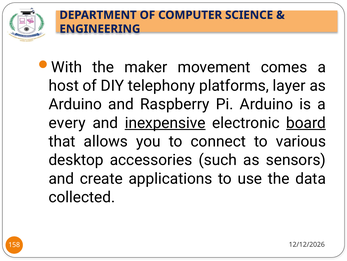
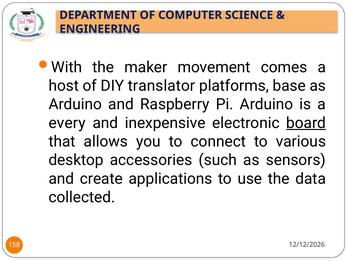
telephony: telephony -> translator
layer: layer -> base
inexpensive underline: present -> none
